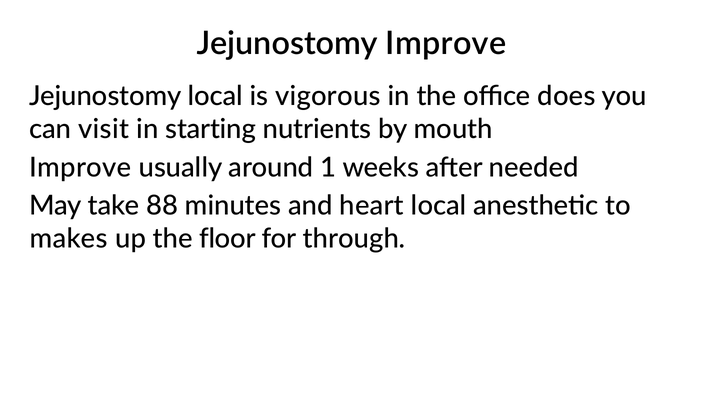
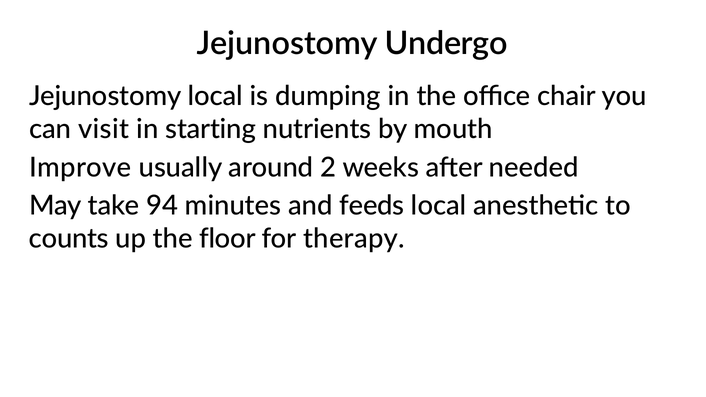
Jejunostomy Improve: Improve -> Undergo
vigorous: vigorous -> dumping
does: does -> chair
1: 1 -> 2
88: 88 -> 94
heart: heart -> feeds
makes: makes -> counts
through: through -> therapy
